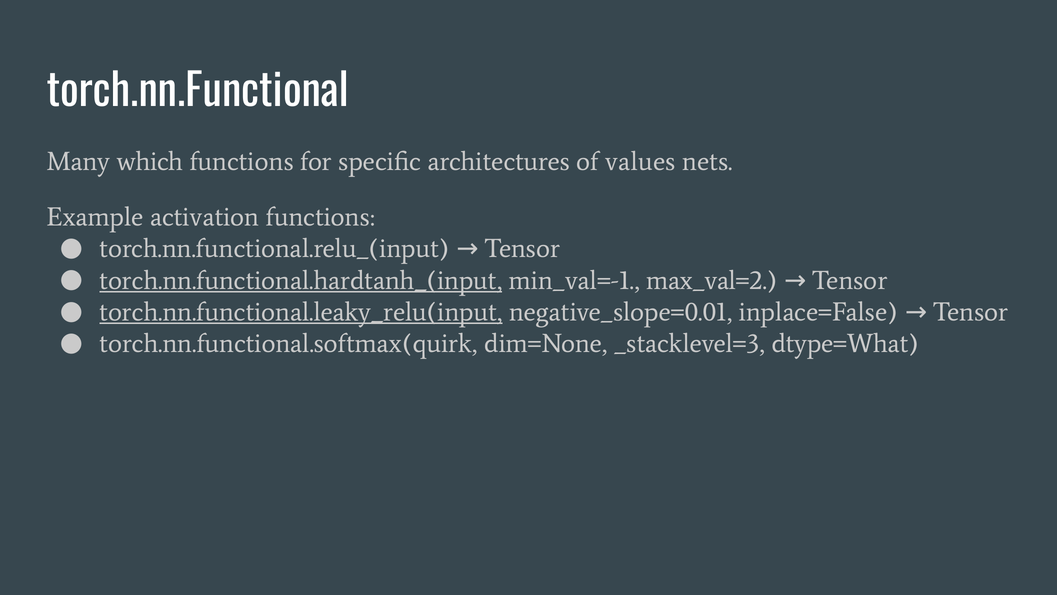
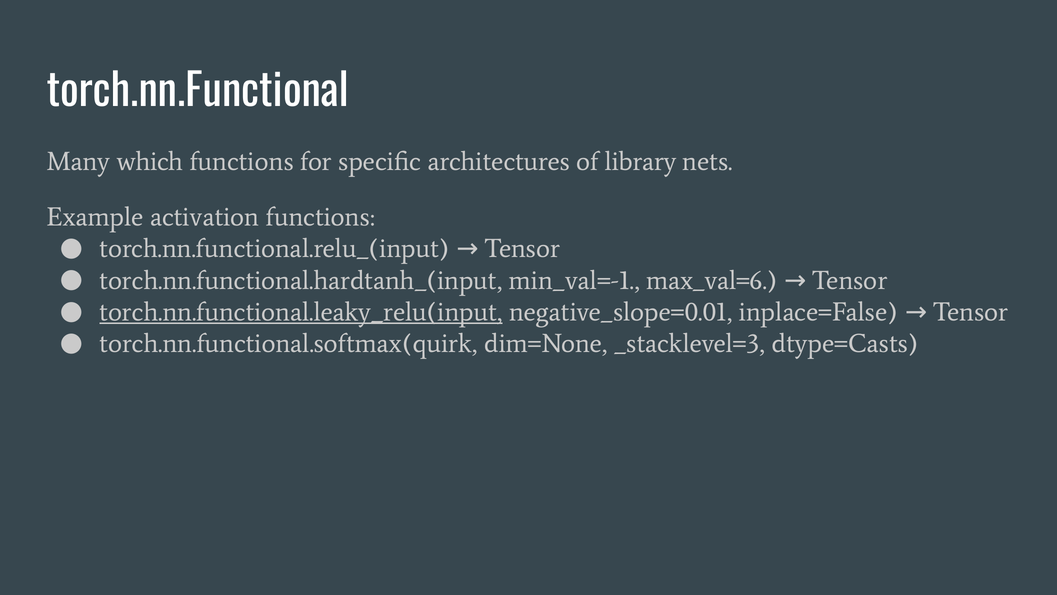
values: values -> library
torch.nn.functional.hardtanh_(input underline: present -> none
max_val=2: max_val=2 -> max_val=6
dtype=What: dtype=What -> dtype=Casts
